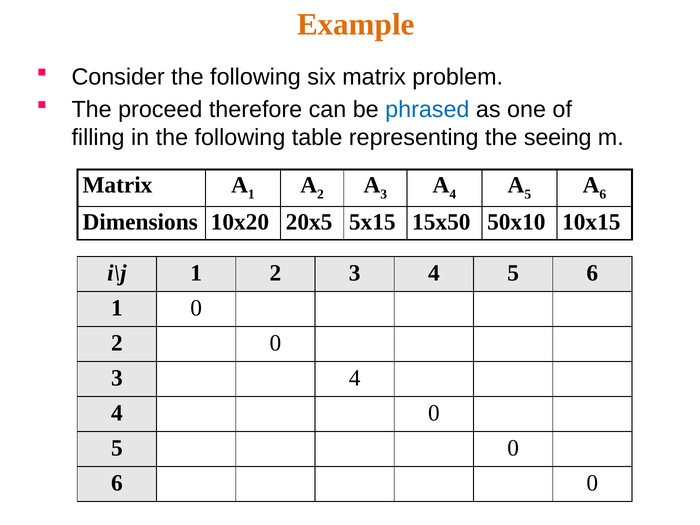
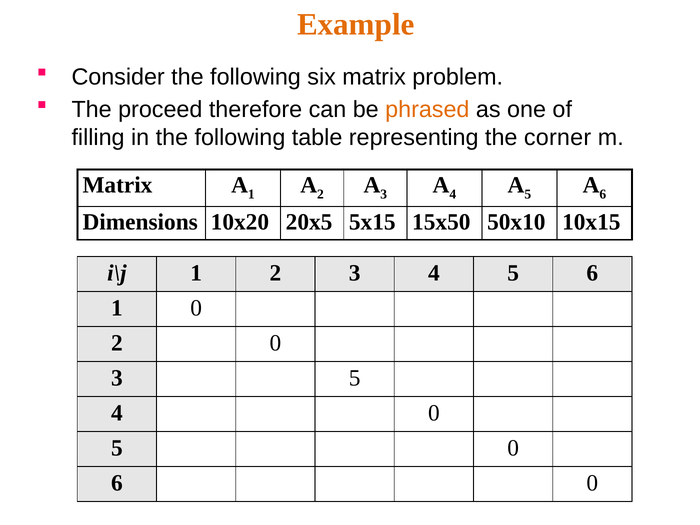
phrased colour: blue -> orange
seeing: seeing -> corner
4 at (355, 378): 4 -> 5
